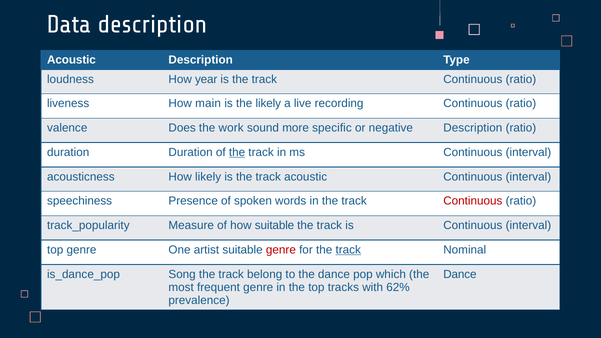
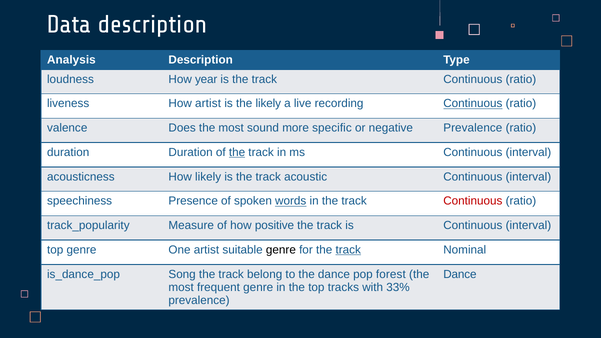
Acoustic at (71, 60): Acoustic -> Analysis
How main: main -> artist
Continuous at (473, 104) underline: none -> present
Does the work: work -> most
negative Description: Description -> Prevalence
words underline: none -> present
how suitable: suitable -> positive
genre at (281, 250) colour: red -> black
which: which -> forest
62%: 62% -> 33%
